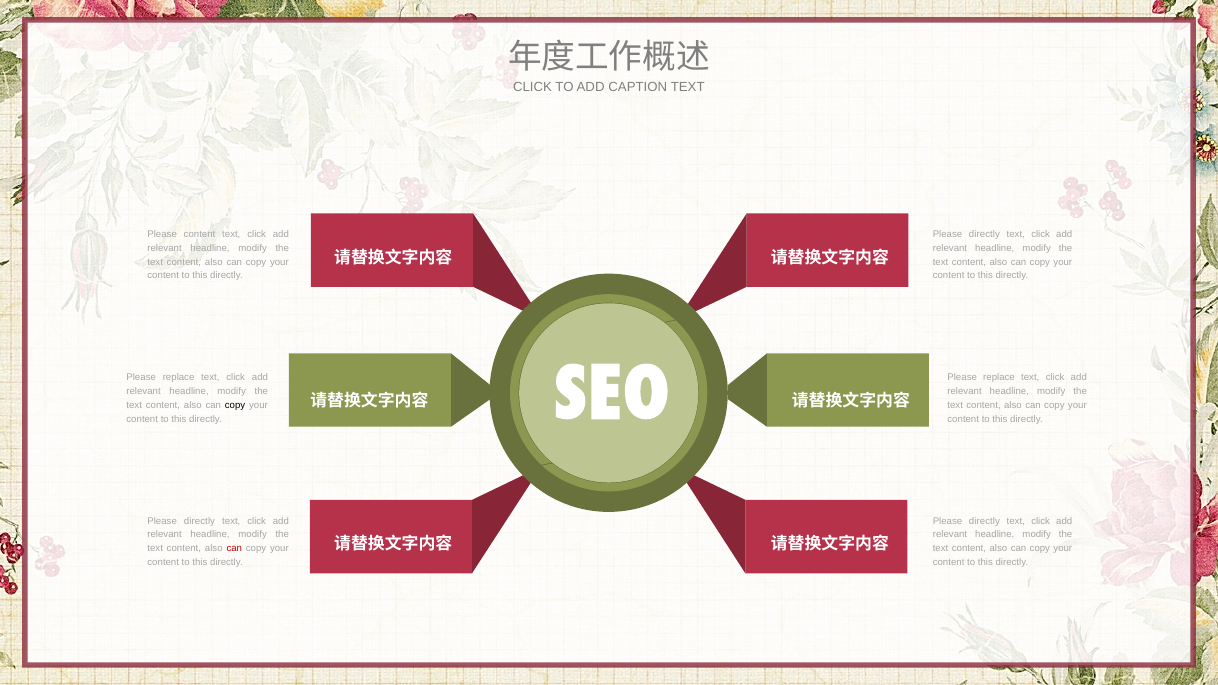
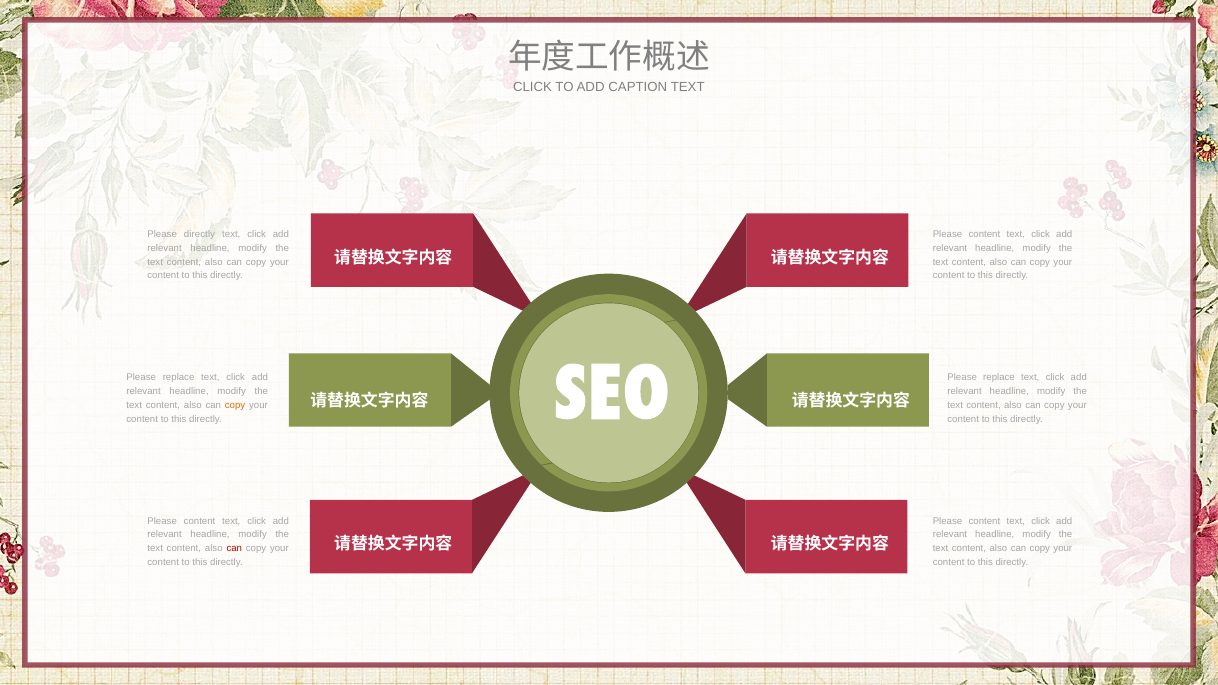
Please content: content -> directly
directly at (984, 234): directly -> content
copy at (235, 405) colour: black -> orange
directly at (199, 521): directly -> content
directly at (984, 521): directly -> content
